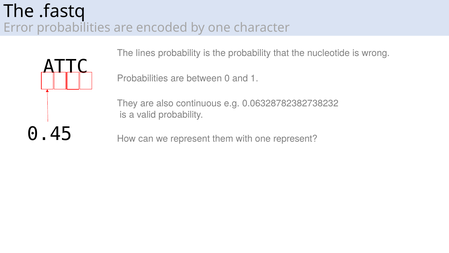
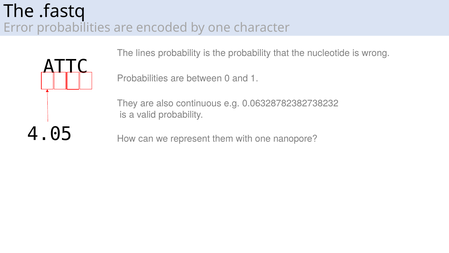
0.45: 0.45 -> 4.05
one represent: represent -> nanopore
